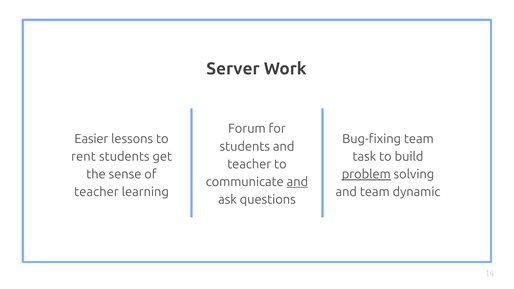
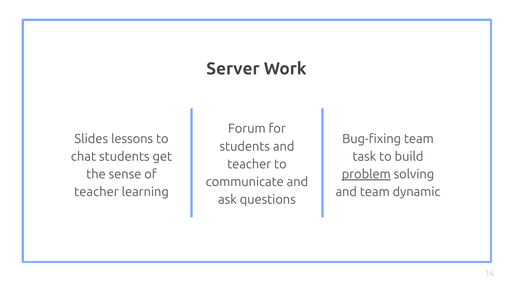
Easier: Easier -> Slides
rent: rent -> chat
and at (297, 182) underline: present -> none
